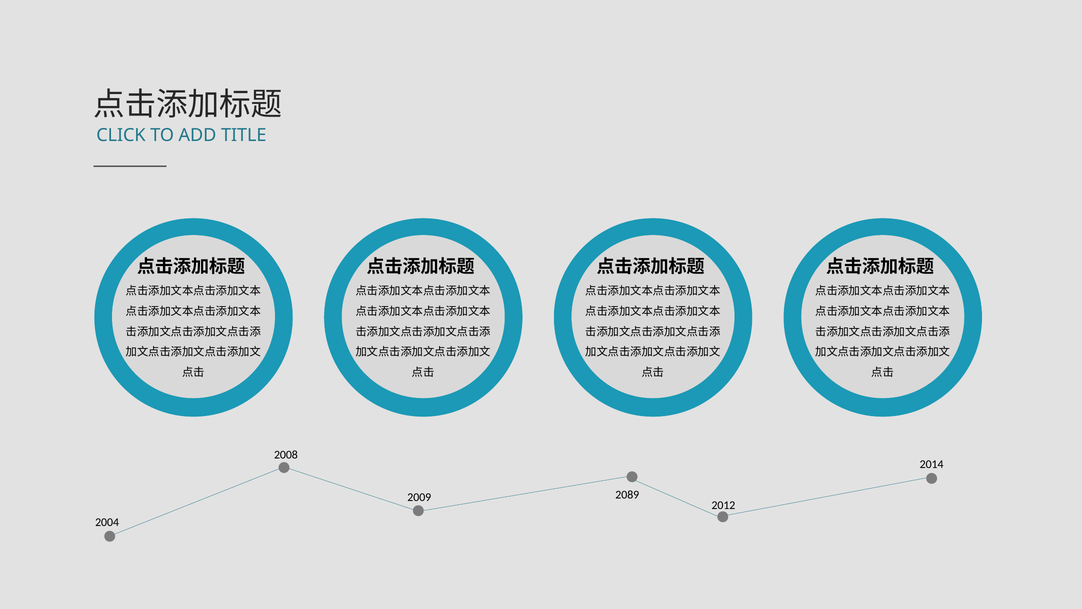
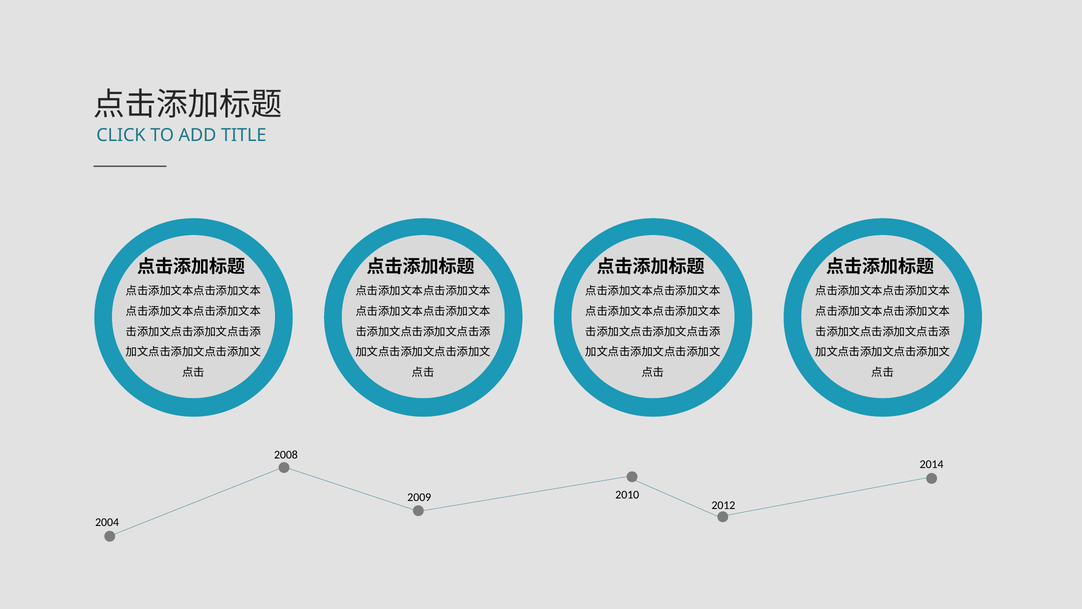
2089: 2089 -> 2010
